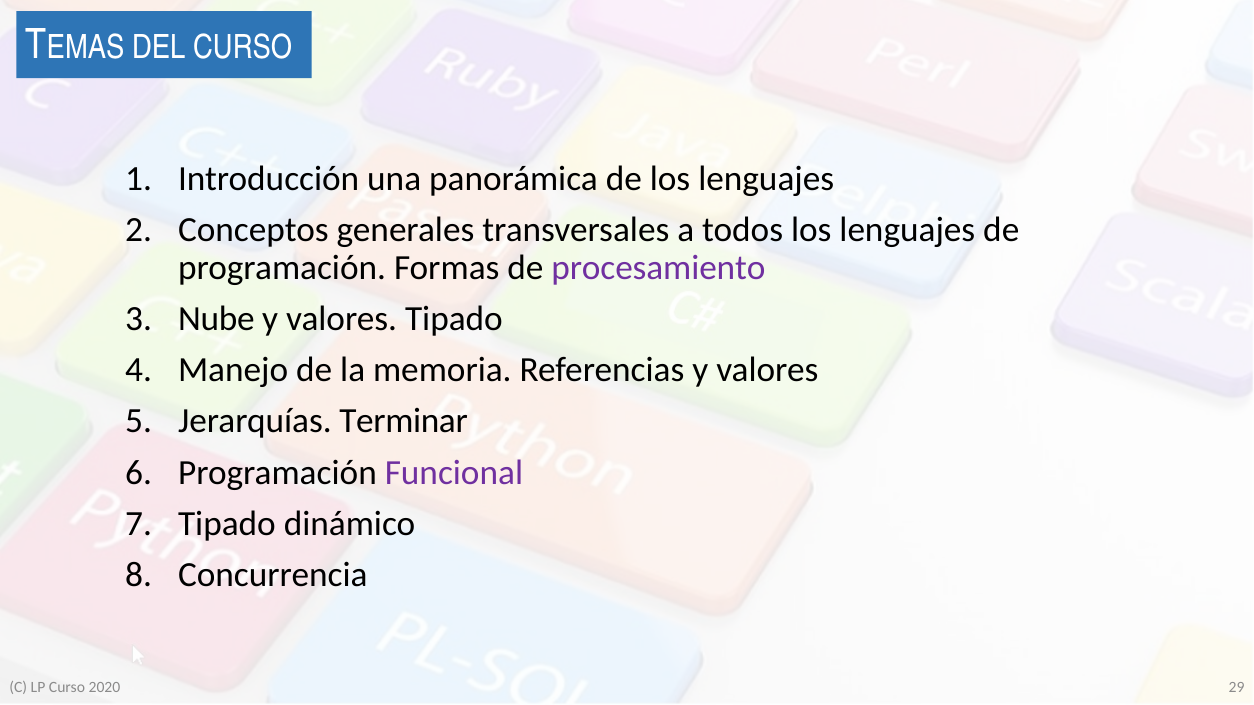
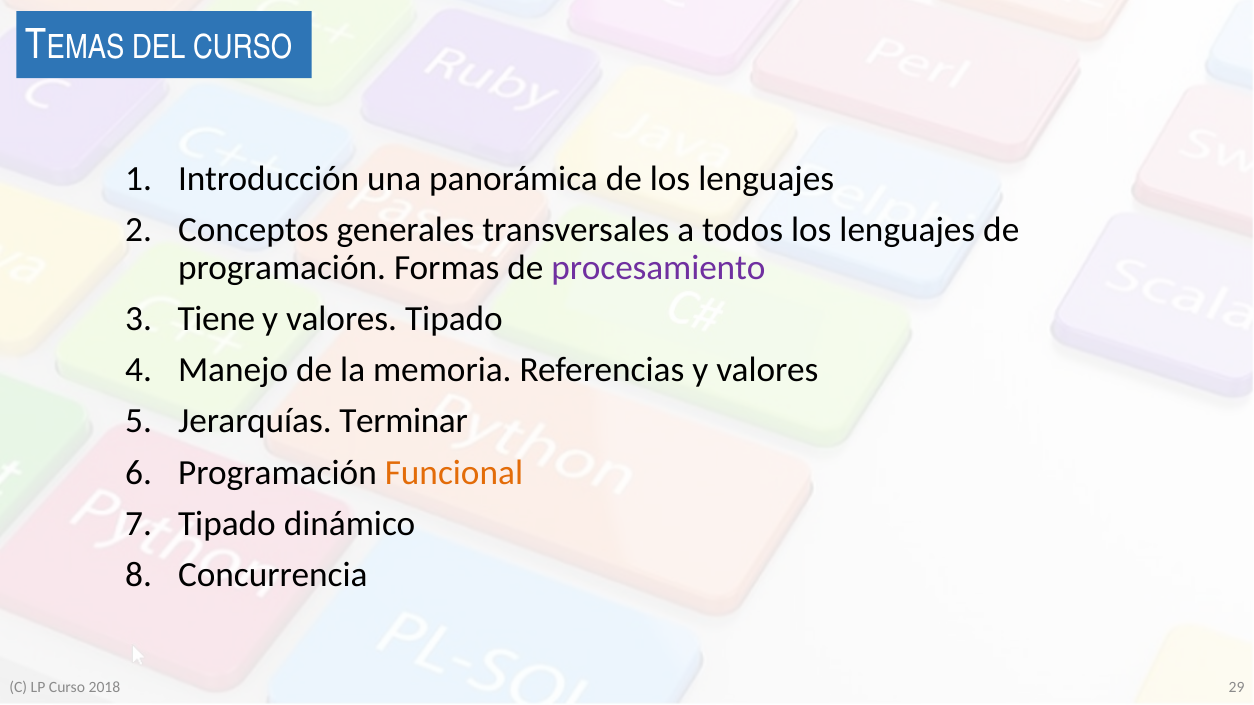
Nube: Nube -> Tiene
Funcional colour: purple -> orange
2020: 2020 -> 2018
